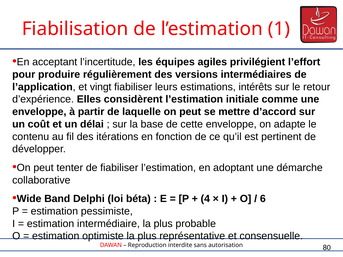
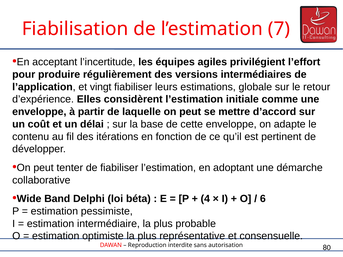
1: 1 -> 7
intérêts: intérêts -> globale
